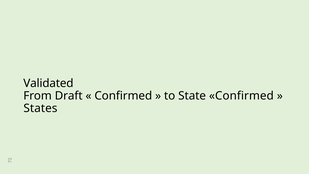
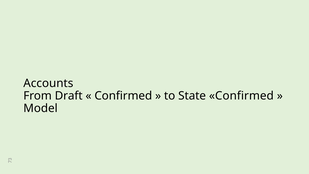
Validated: Validated -> Accounts
States: States -> Model
